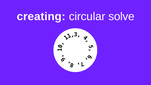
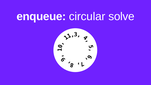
creating: creating -> enqueue
